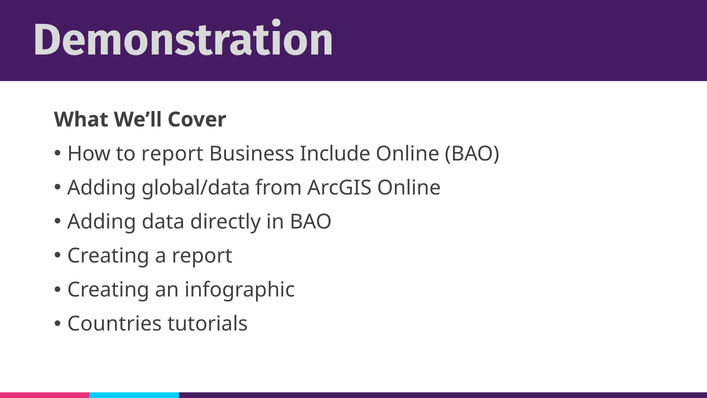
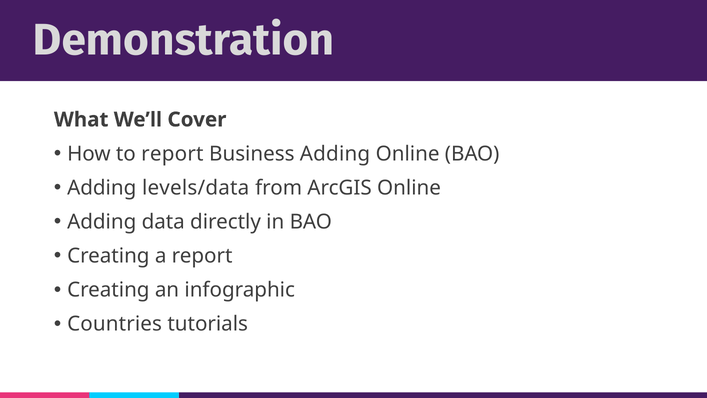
Business Include: Include -> Adding
global/data: global/data -> levels/data
